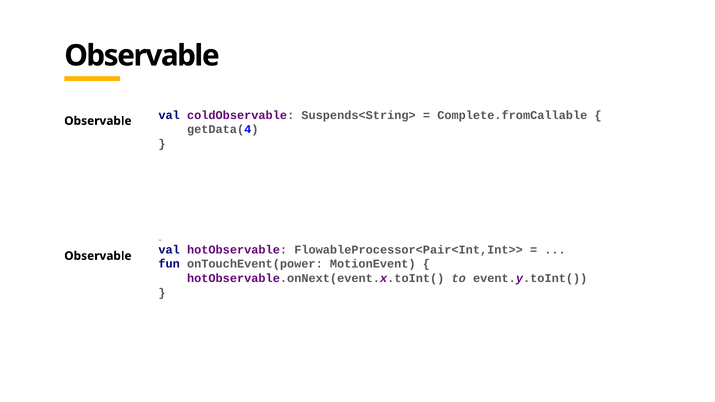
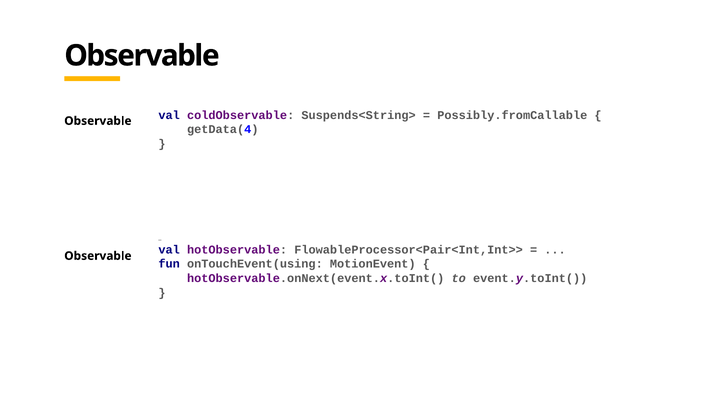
Complete.fromCallable: Complete.fromCallable -> Possibly.fromCallable
onTouchEvent(power: onTouchEvent(power -> onTouchEvent(using
